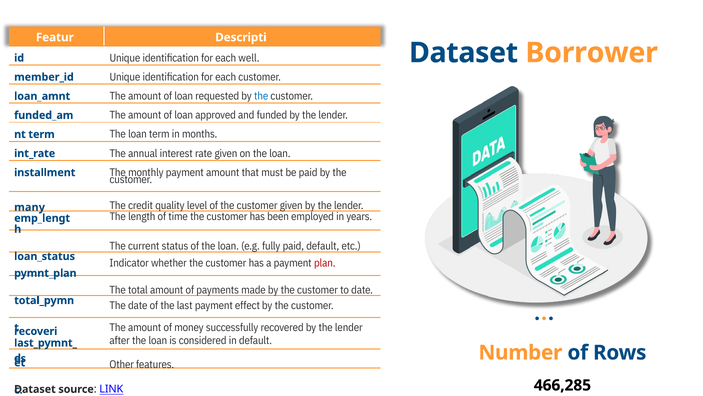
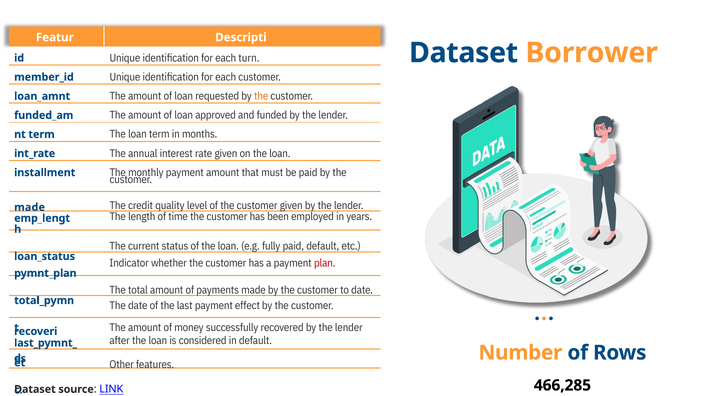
well: well -> turn
the at (261, 96) colour: blue -> orange
many at (30, 207): many -> made
